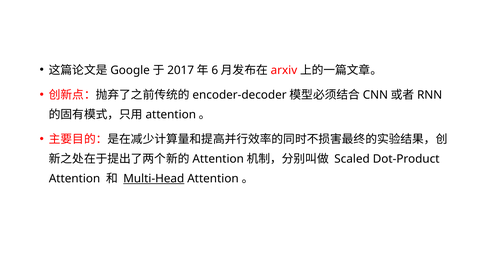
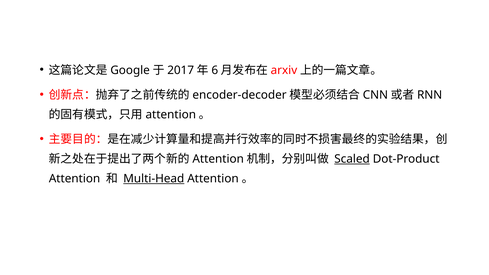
Scaled underline: none -> present
